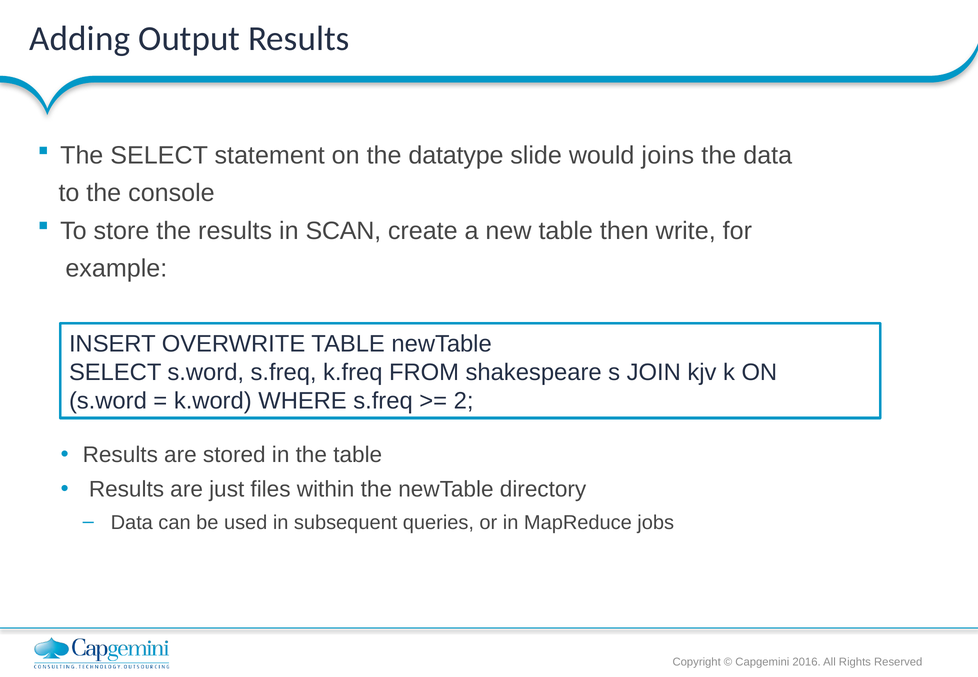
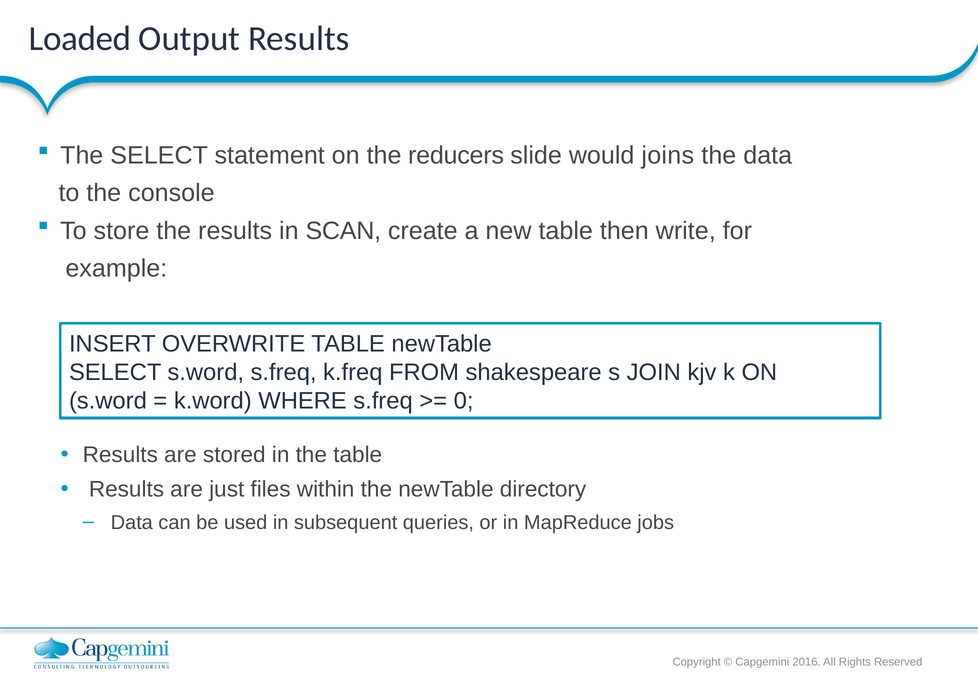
Adding: Adding -> Loaded
datatype: datatype -> reducers
2: 2 -> 0
